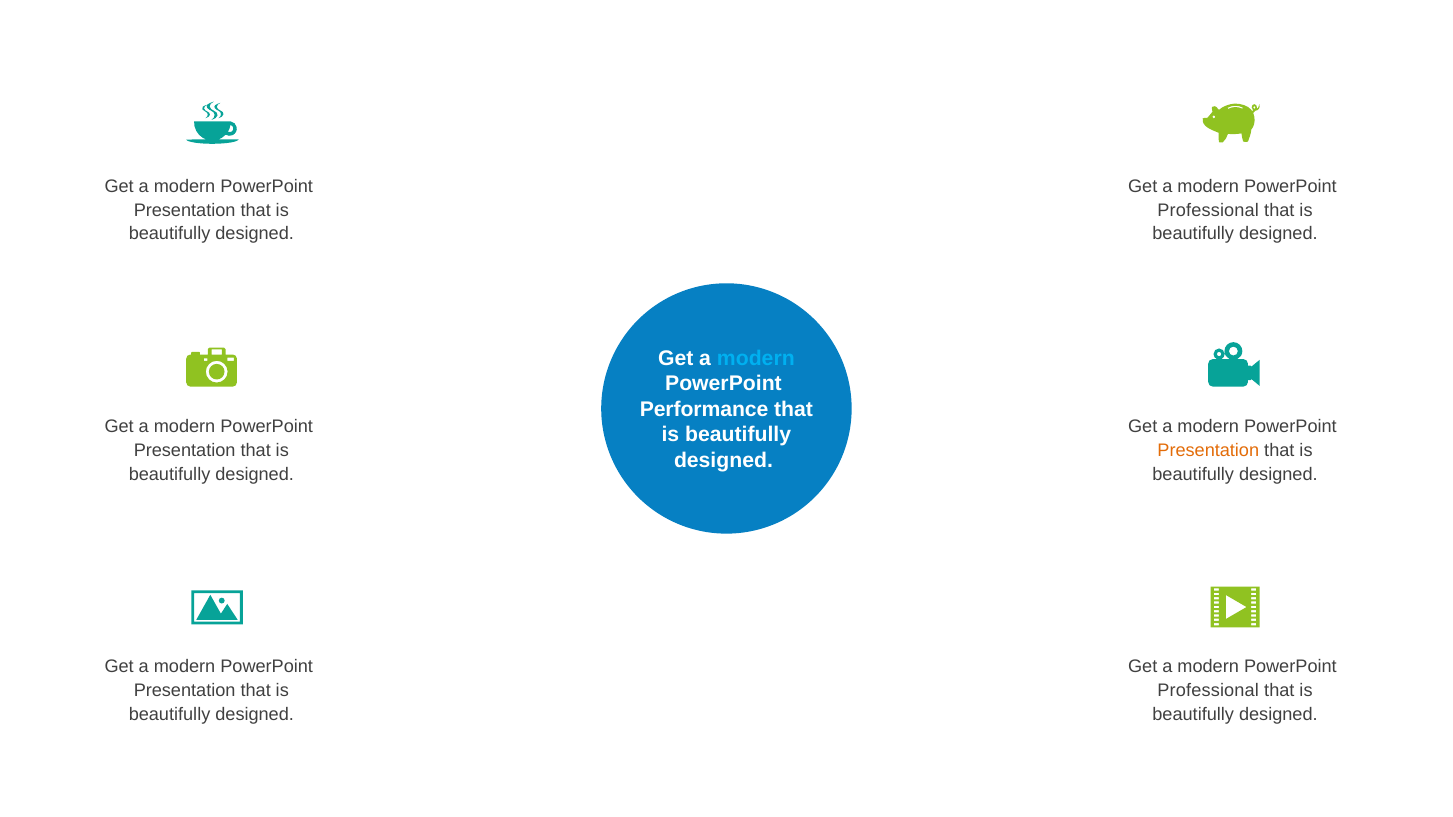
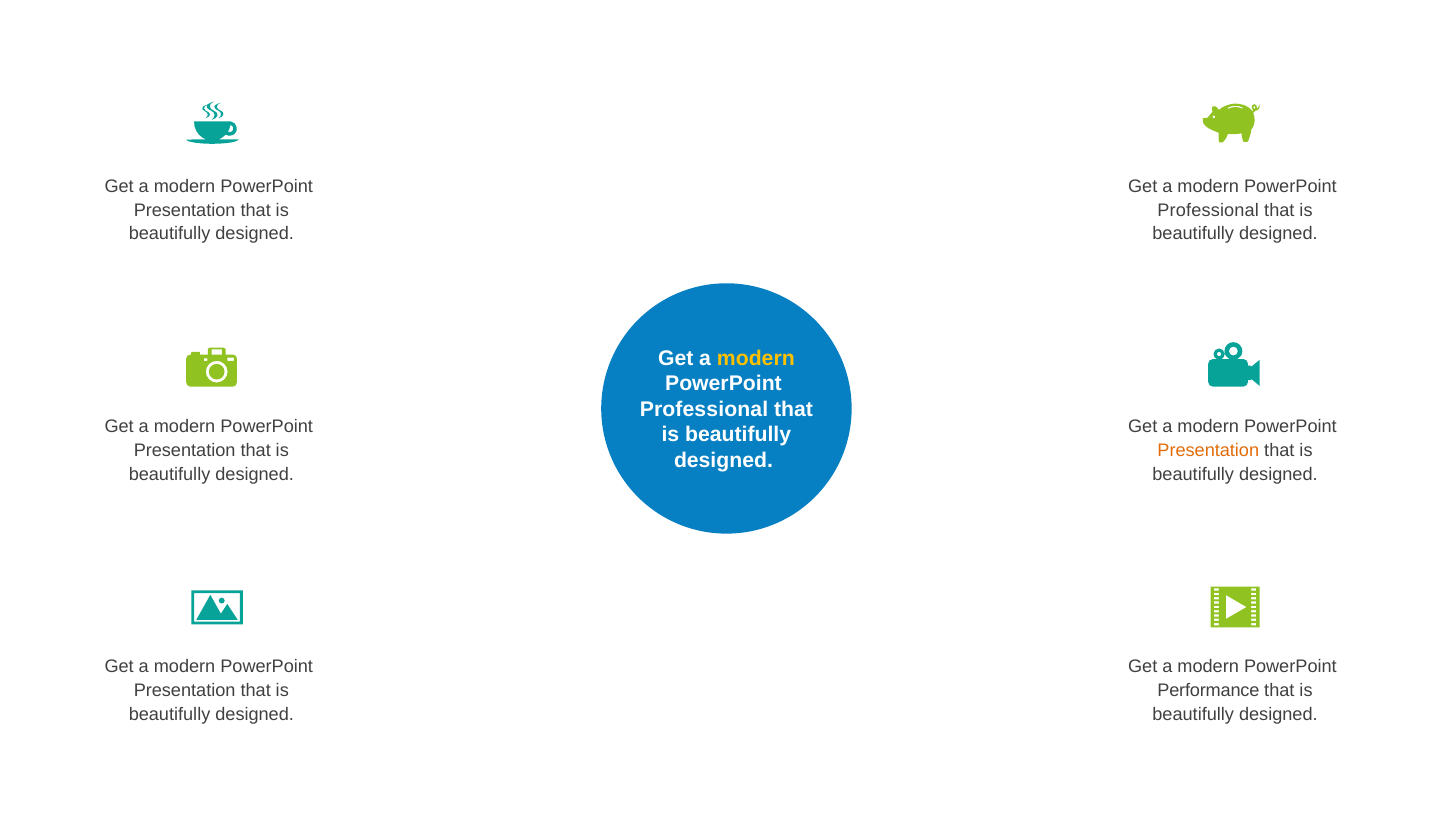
modern at (756, 359) colour: light blue -> yellow
Performance at (704, 409): Performance -> Professional
Professional at (1208, 691): Professional -> Performance
